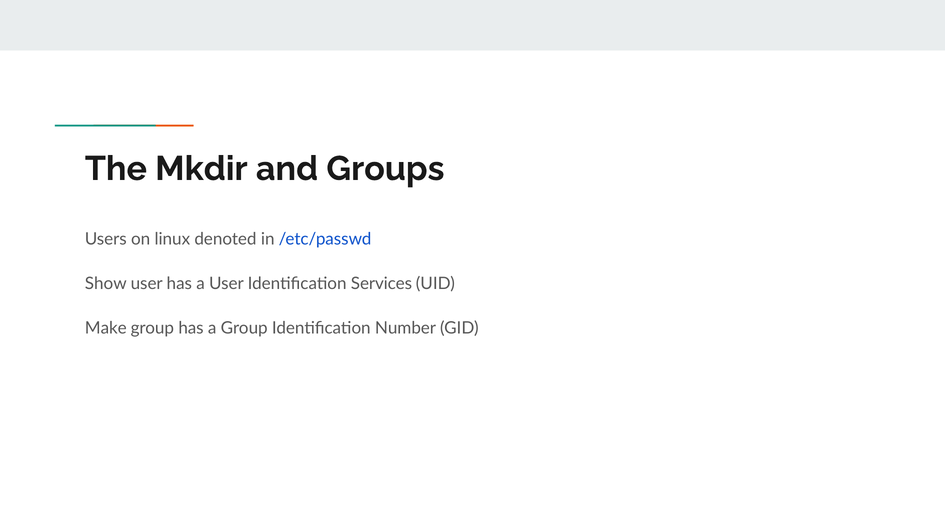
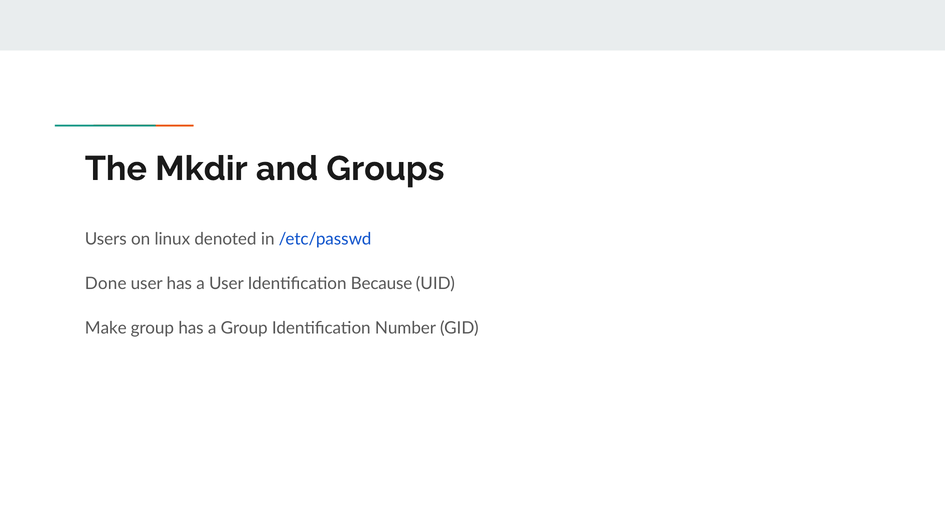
Show: Show -> Done
Services: Services -> Because
